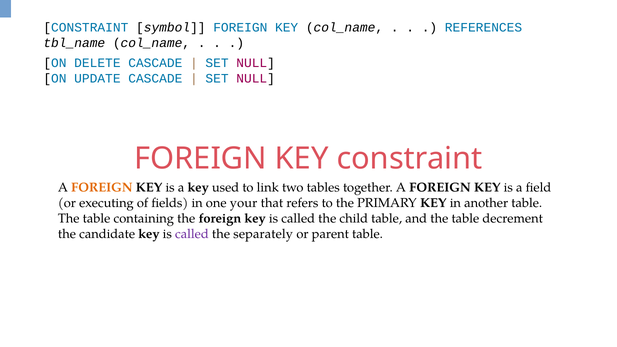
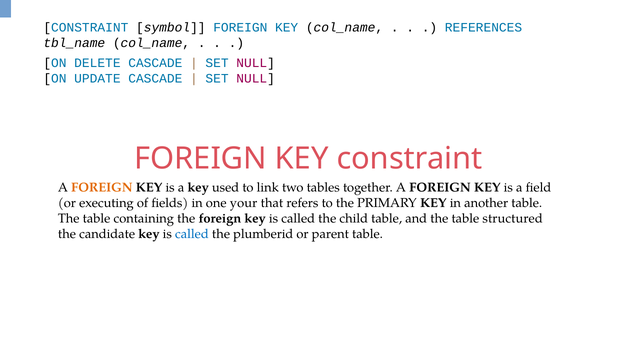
decrement: decrement -> structured
called at (192, 234) colour: purple -> blue
separately: separately -> plumberid
